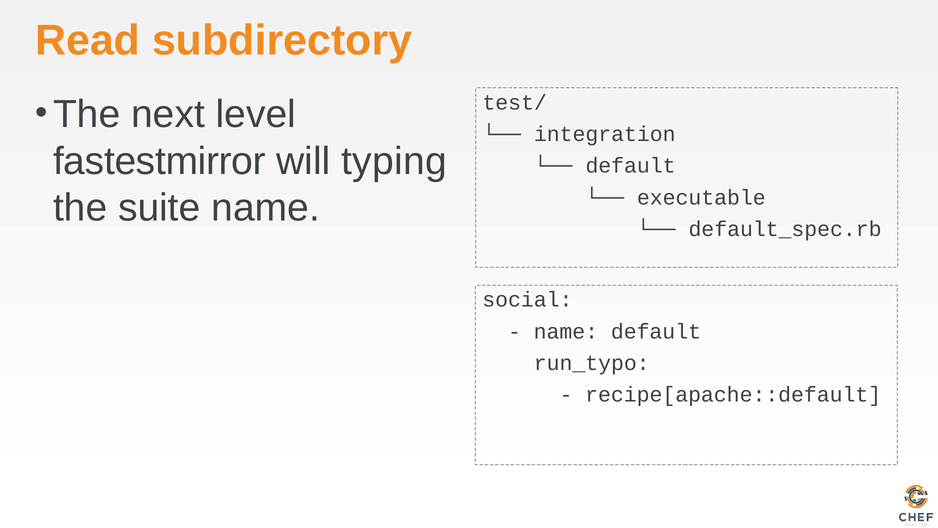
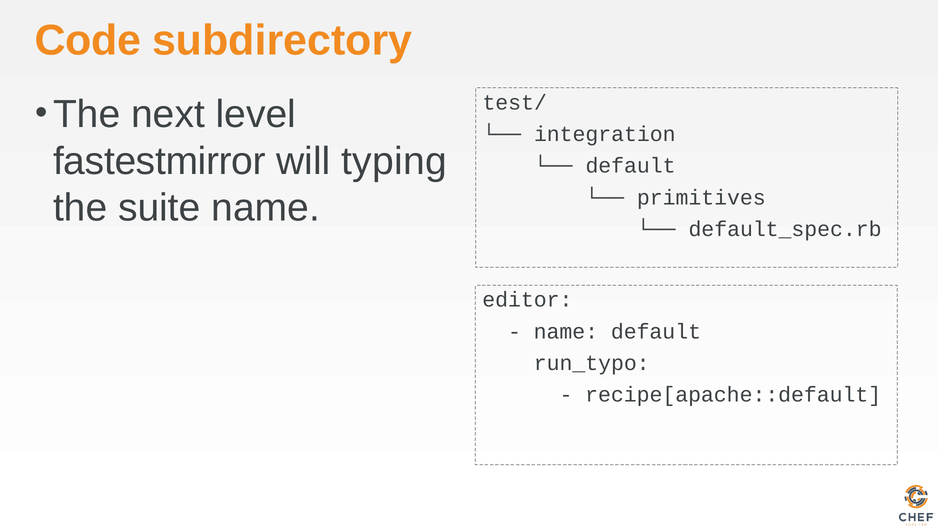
Read: Read -> Code
executable: executable -> primitives
social: social -> editor
